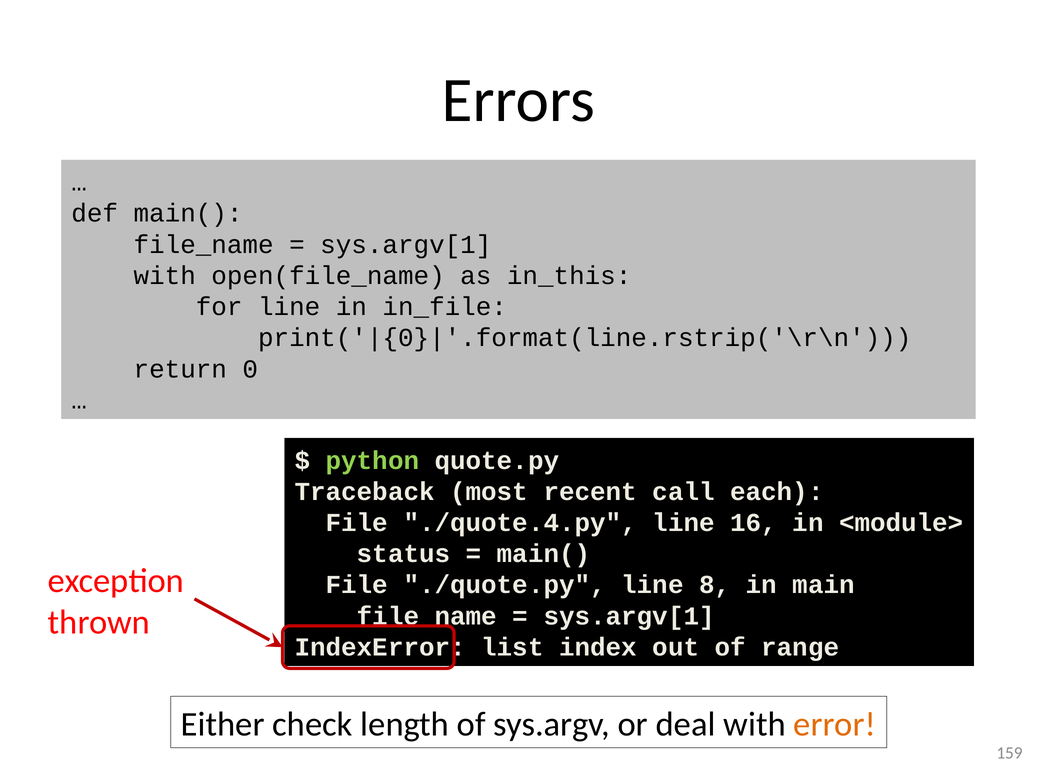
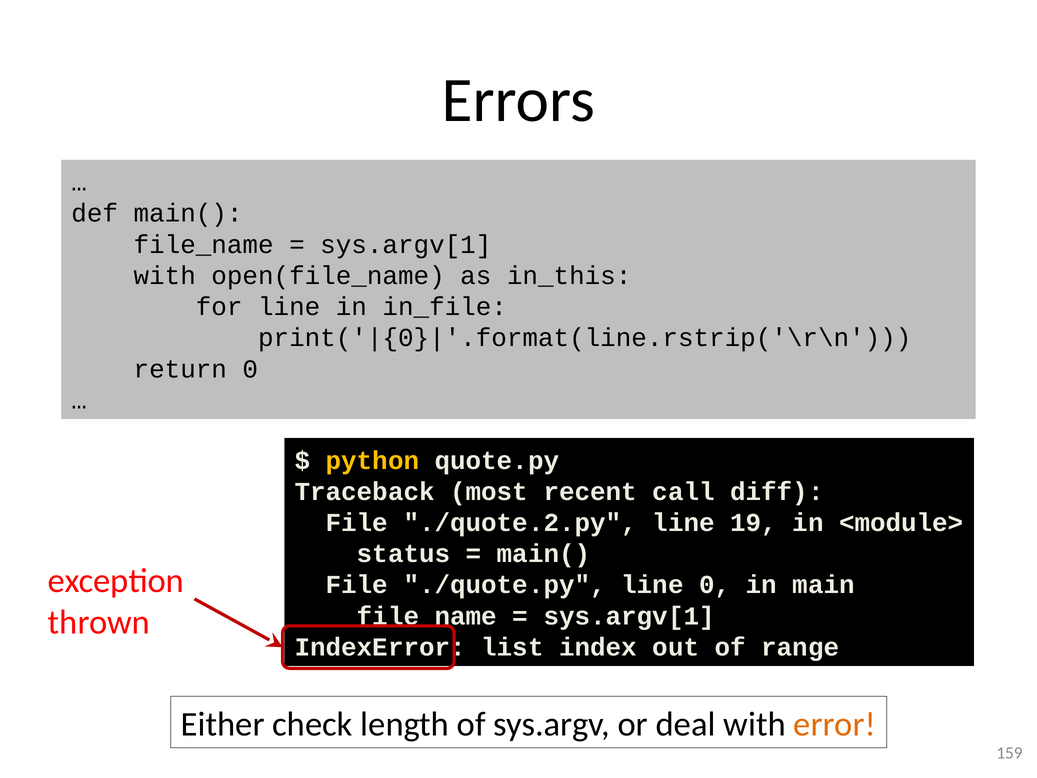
python colour: light green -> yellow
each: each -> diff
./quote.4.py: ./quote.4.py -> ./quote.2.py
16: 16 -> 19
line 8: 8 -> 0
